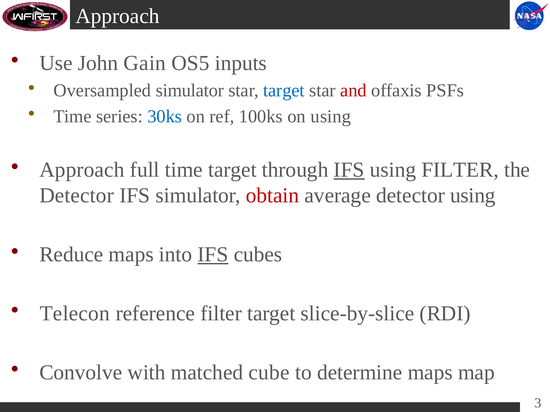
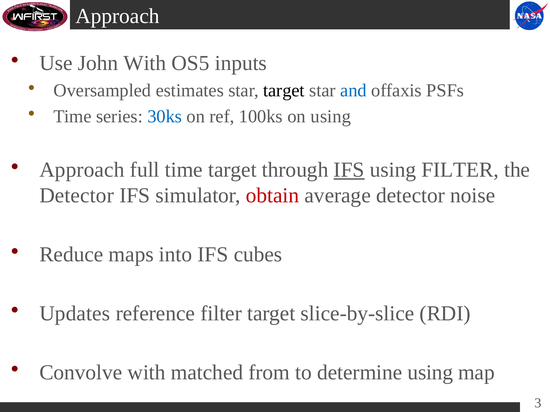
John Gain: Gain -> With
Oversampled simulator: simulator -> estimates
target at (284, 91) colour: blue -> black
and colour: red -> blue
detector using: using -> noise
IFS at (213, 255) underline: present -> none
Telecon: Telecon -> Updates
cube: cube -> from
determine maps: maps -> using
